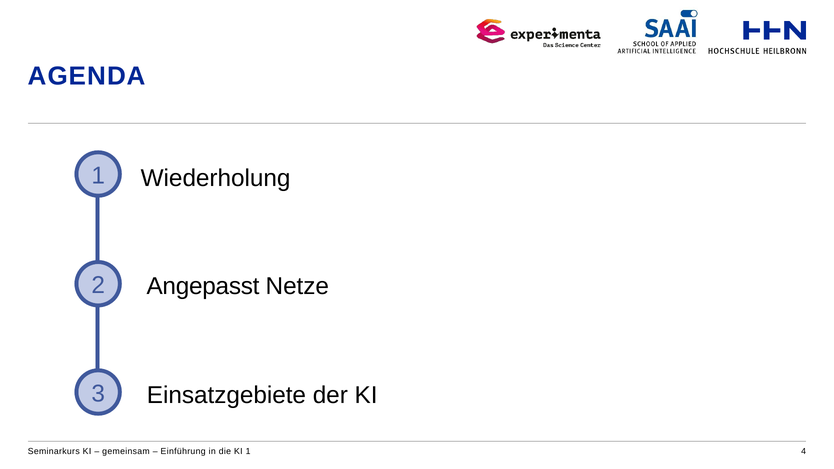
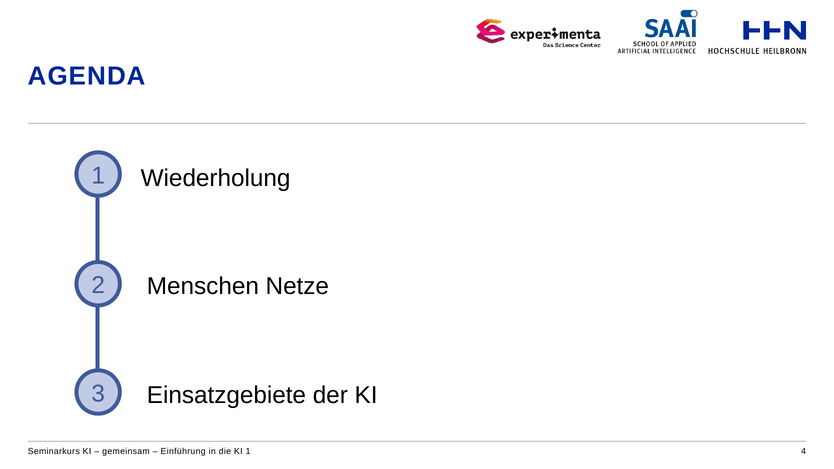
Angepasst: Angepasst -> Menschen
